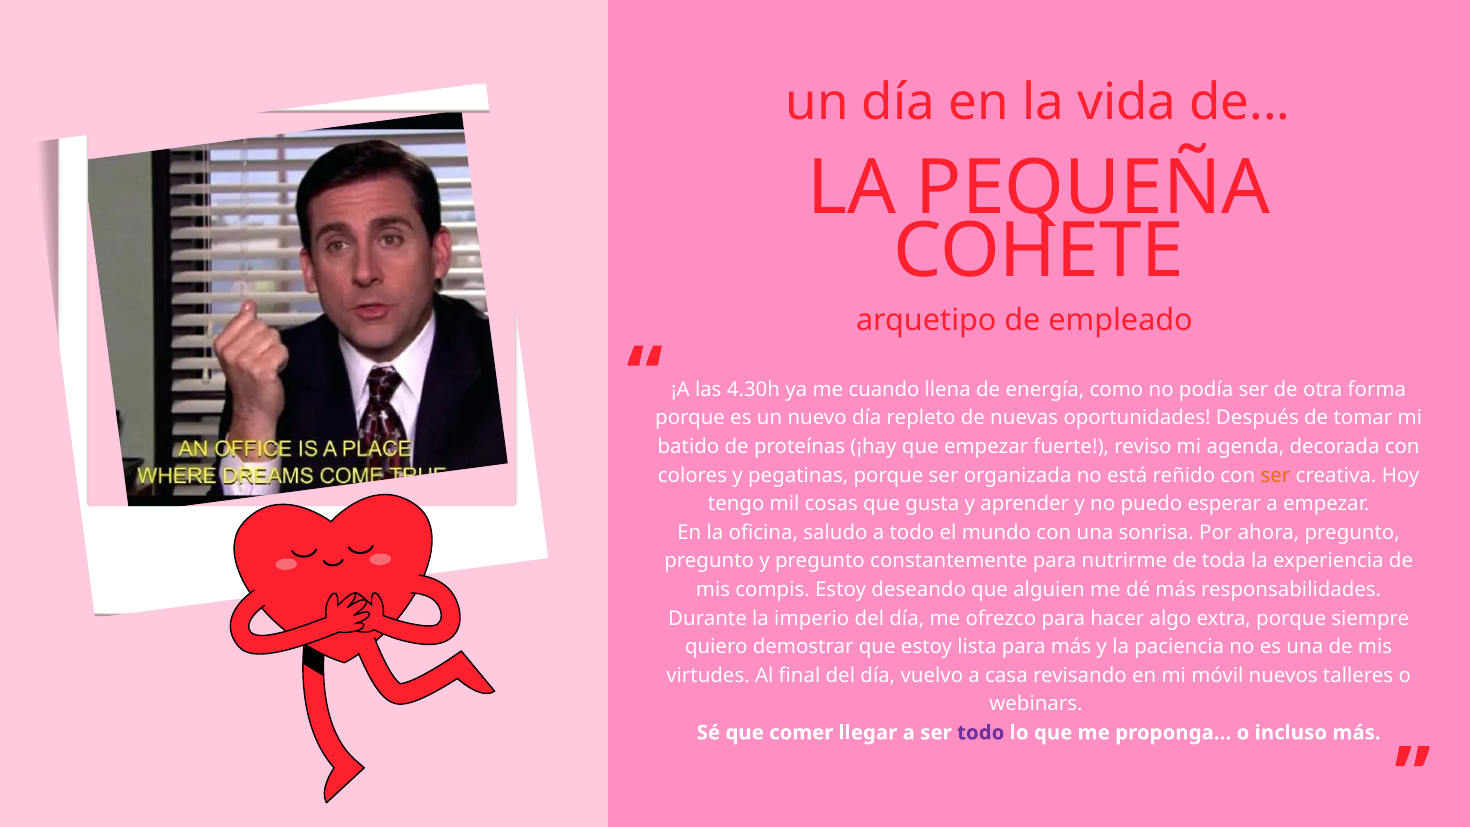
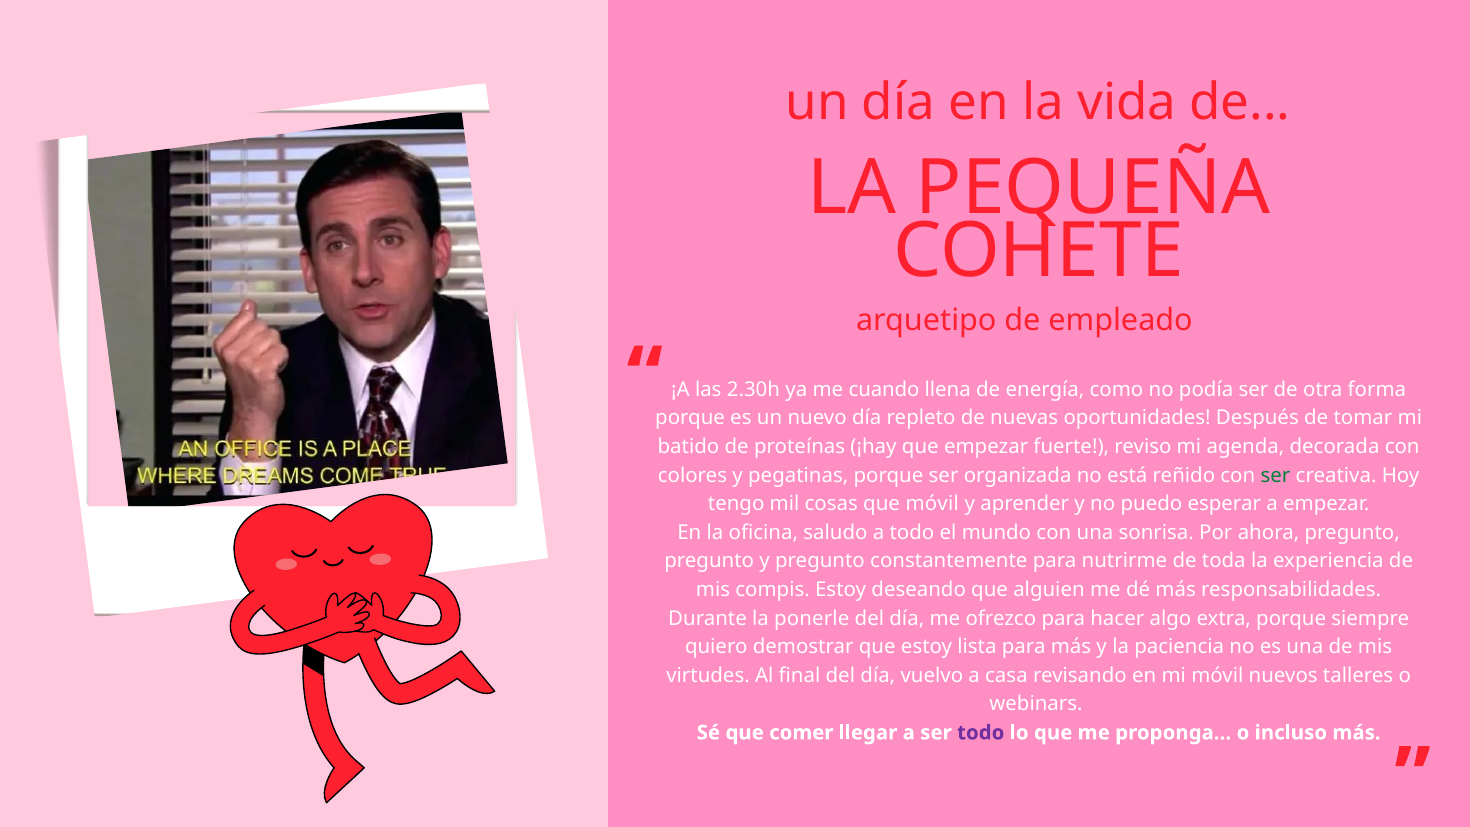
4.30h: 4.30h -> 2.30h
ser at (1275, 475) colour: orange -> green
que gusta: gusta -> móvil
imperio: imperio -> ponerle
